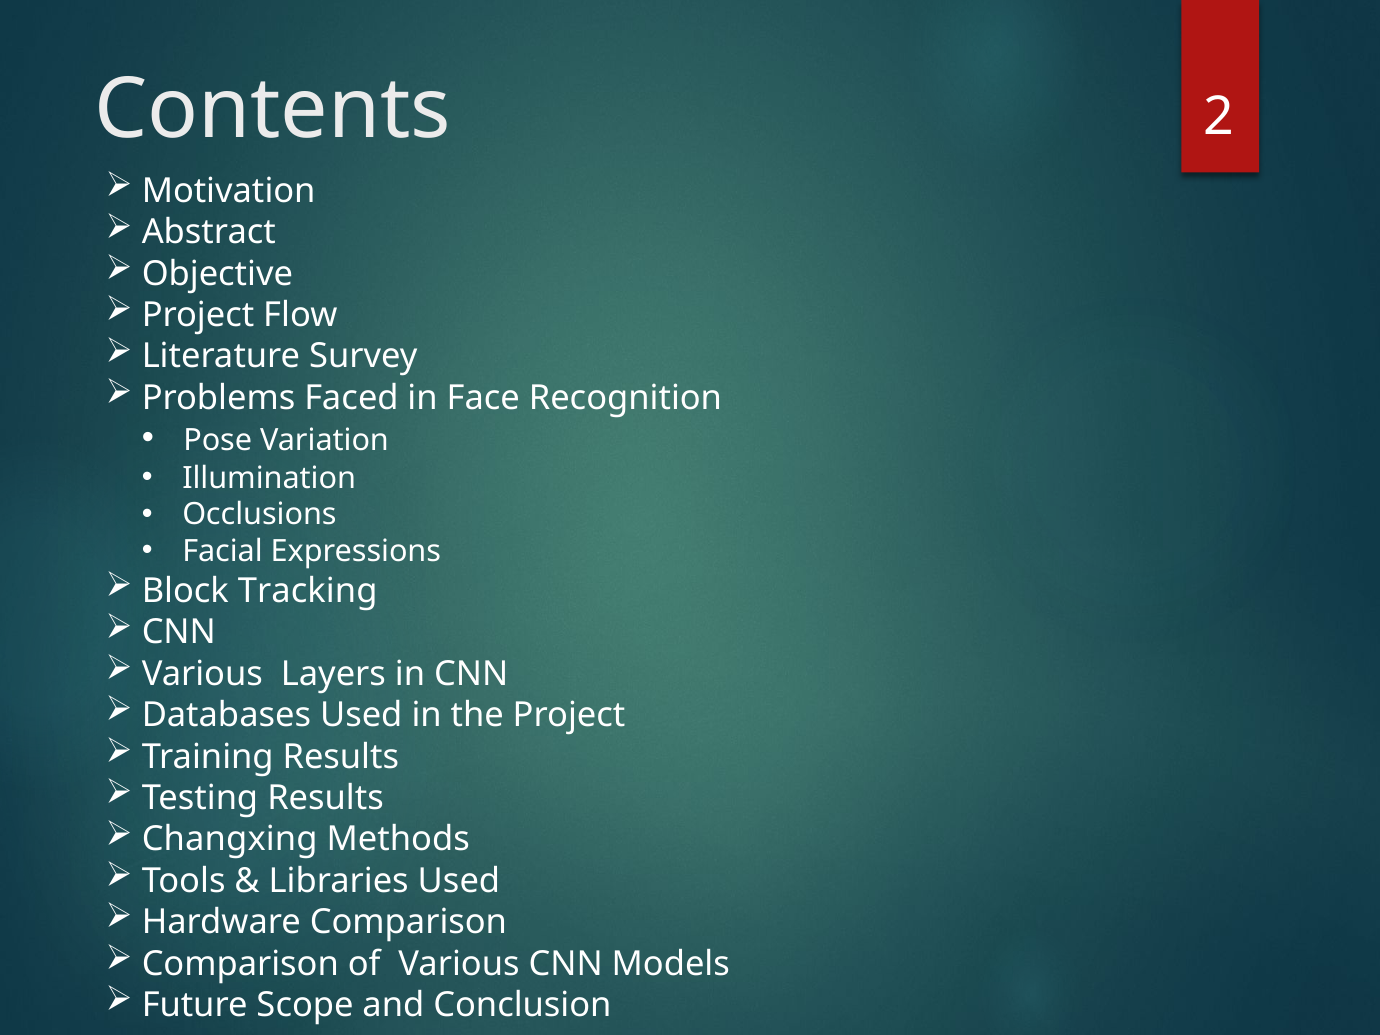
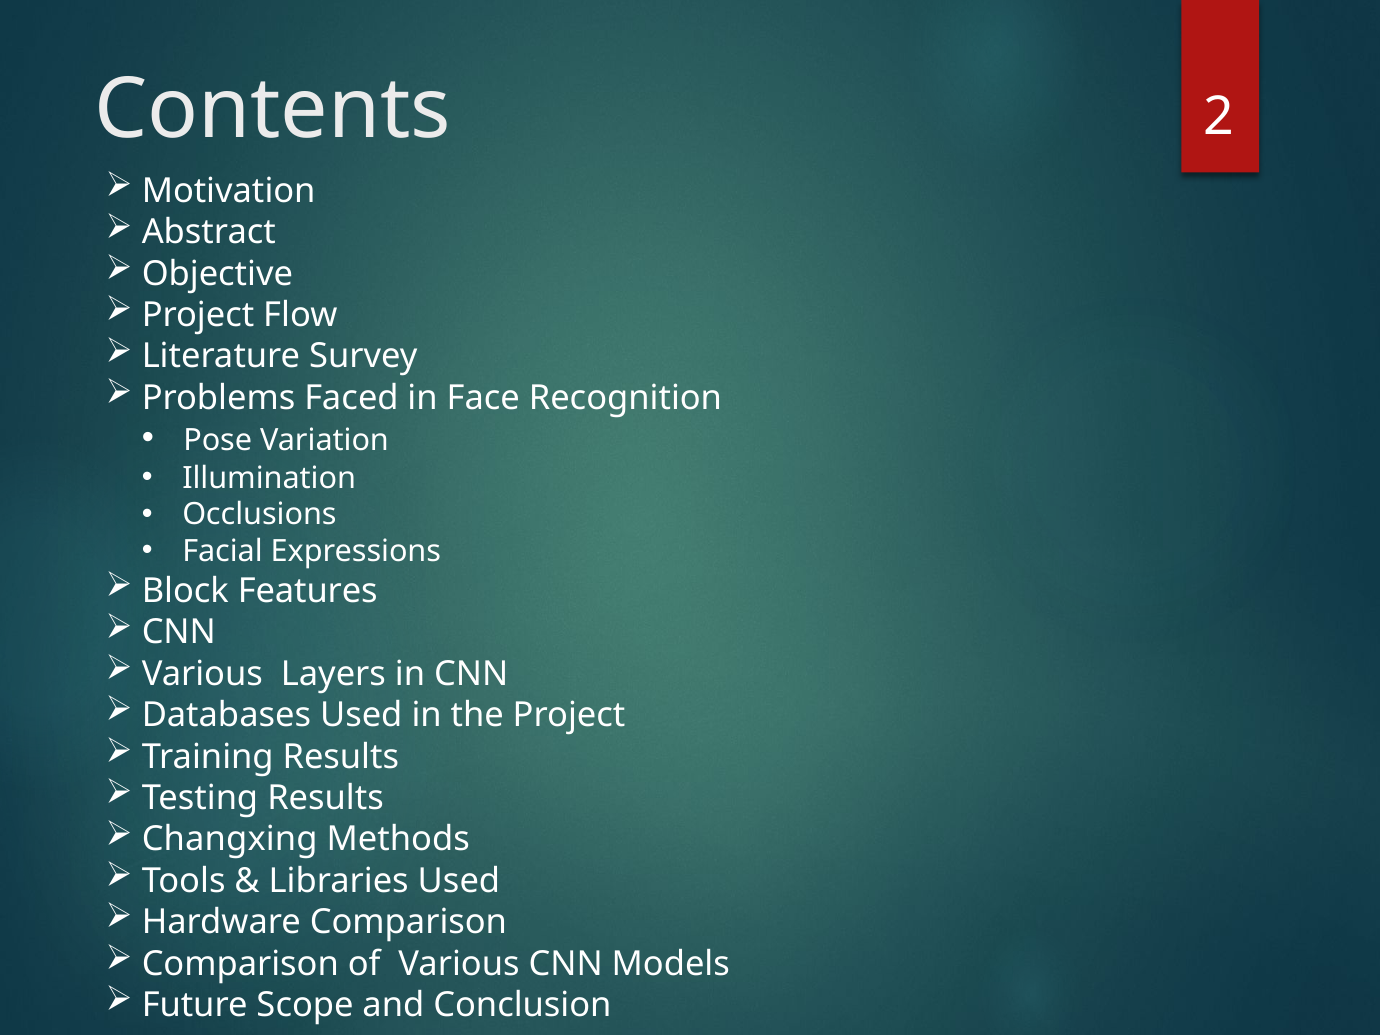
Tracking: Tracking -> Features
